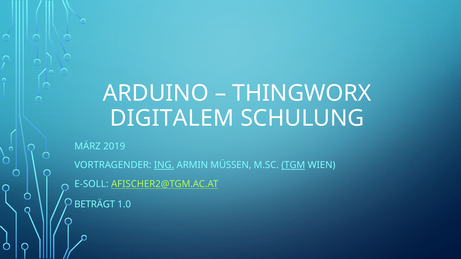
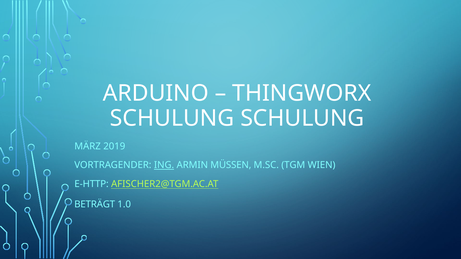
DIGITALEM at (172, 118): DIGITALEM -> SCHULUNG
TGM underline: present -> none
E-SOLL: E-SOLL -> E-HTTP
